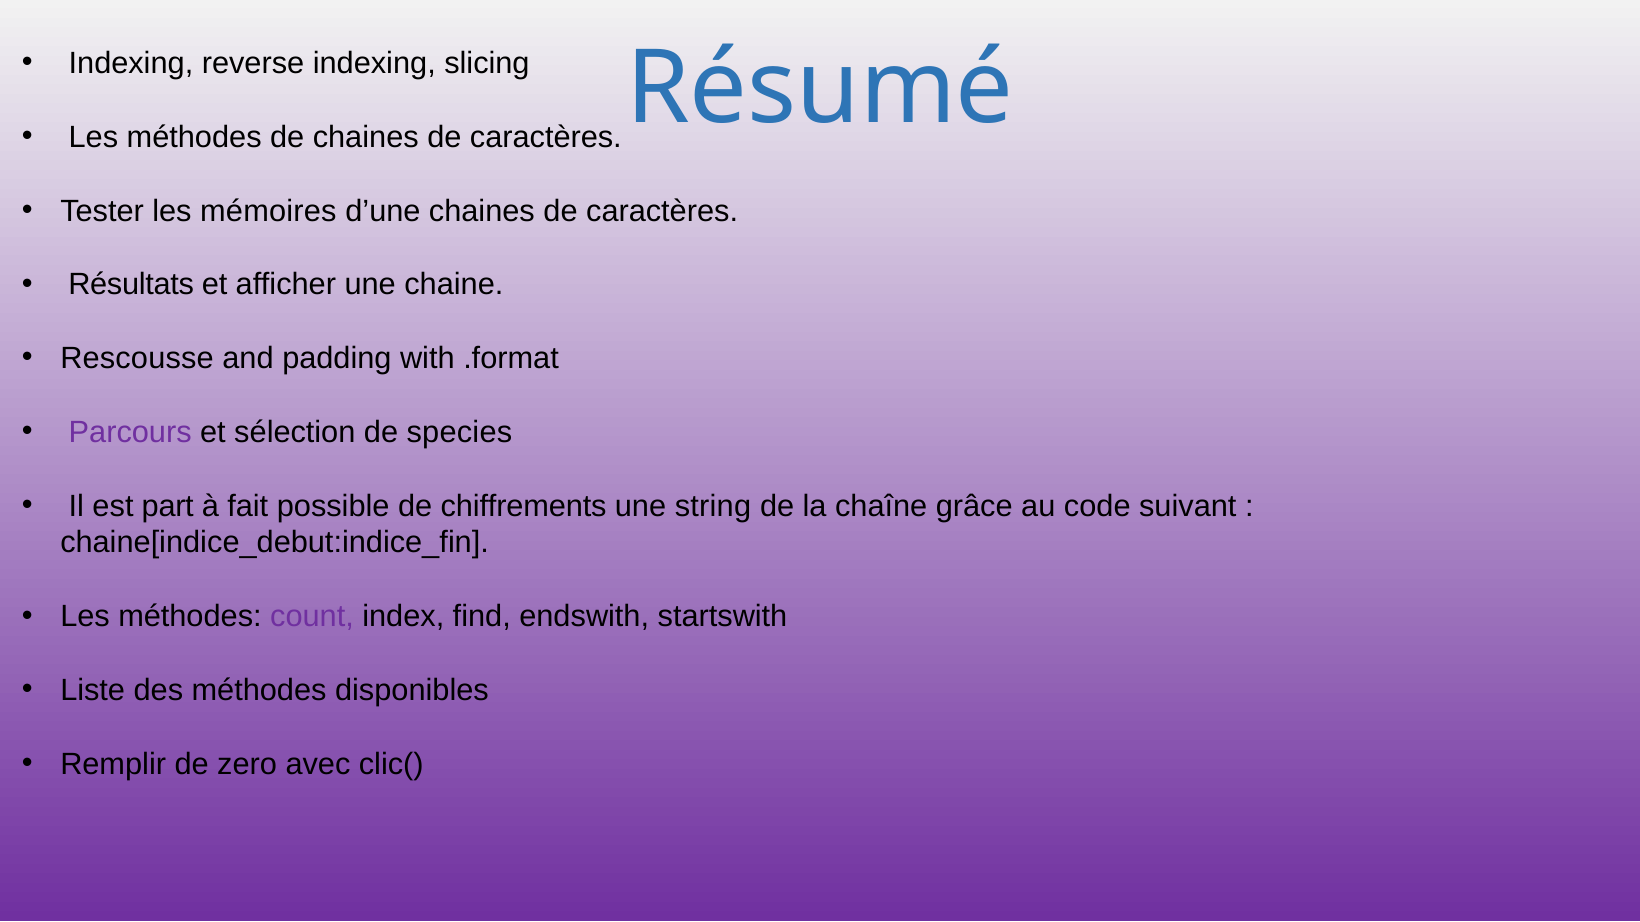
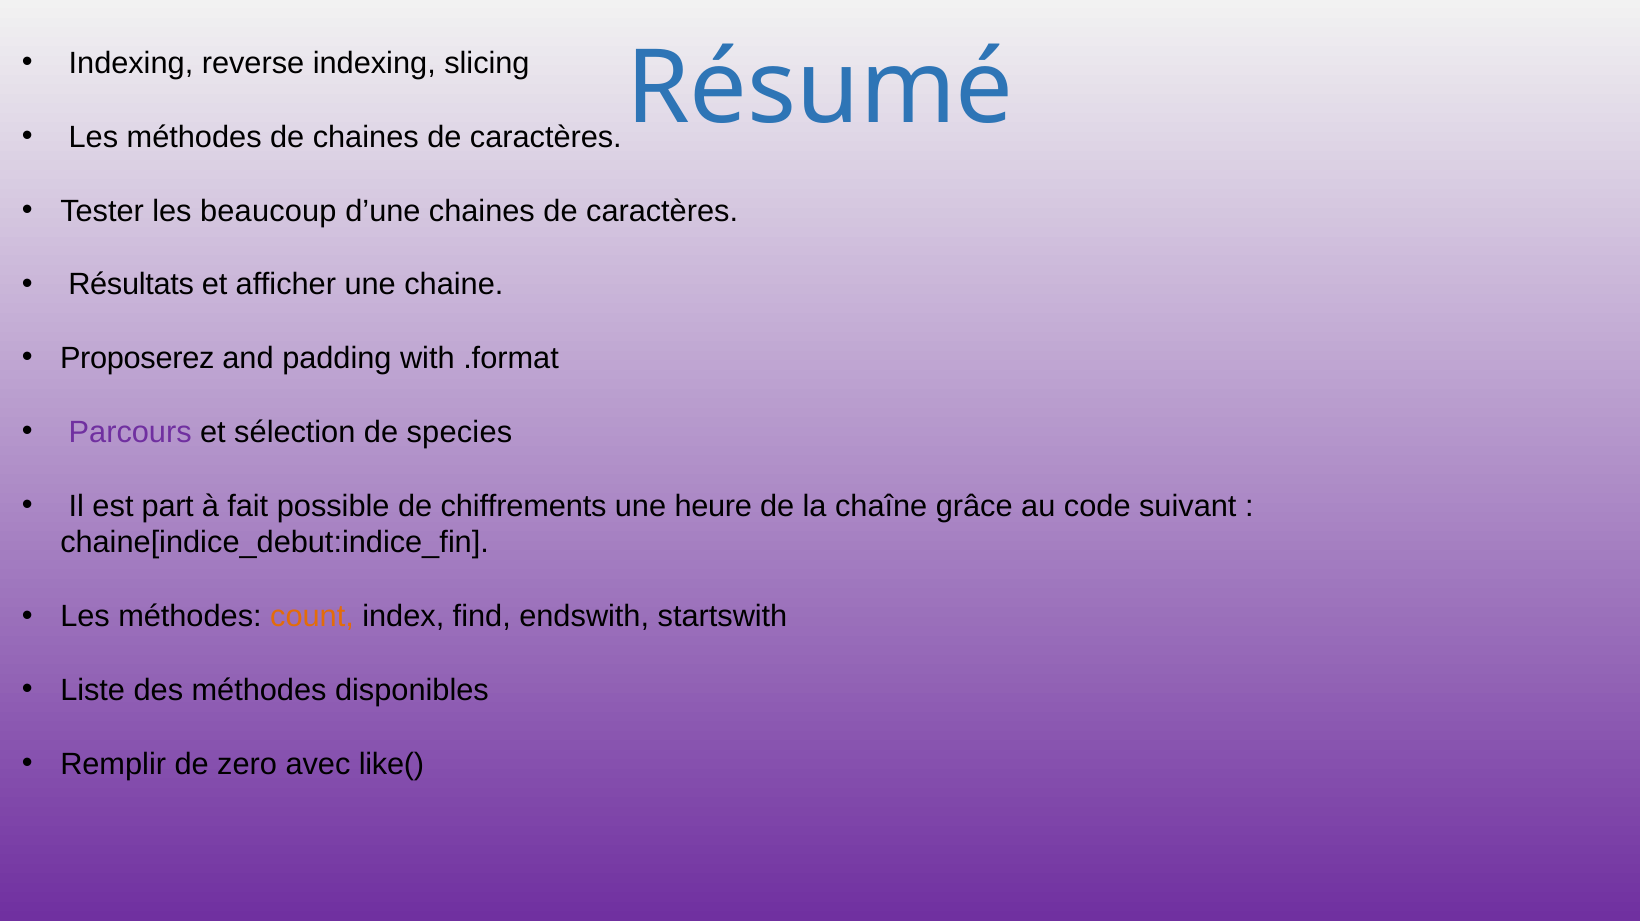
mémoires: mémoires -> beaucoup
Rescousse: Rescousse -> Proposerez
string: string -> heure
count colour: purple -> orange
clic(: clic( -> like(
